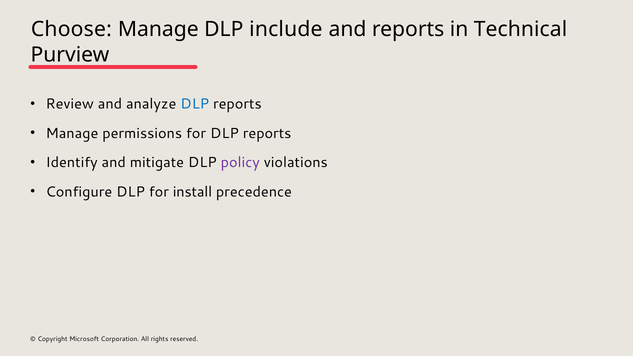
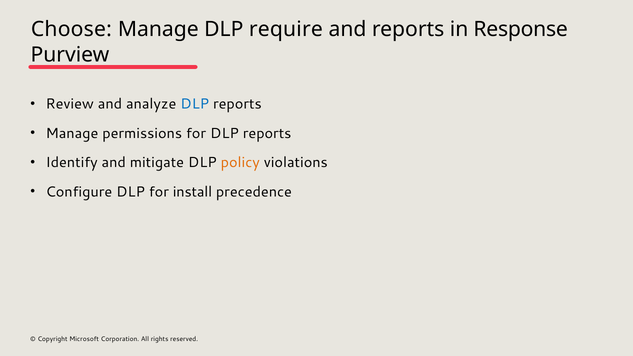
include: include -> require
Technical: Technical -> Response
policy colour: purple -> orange
